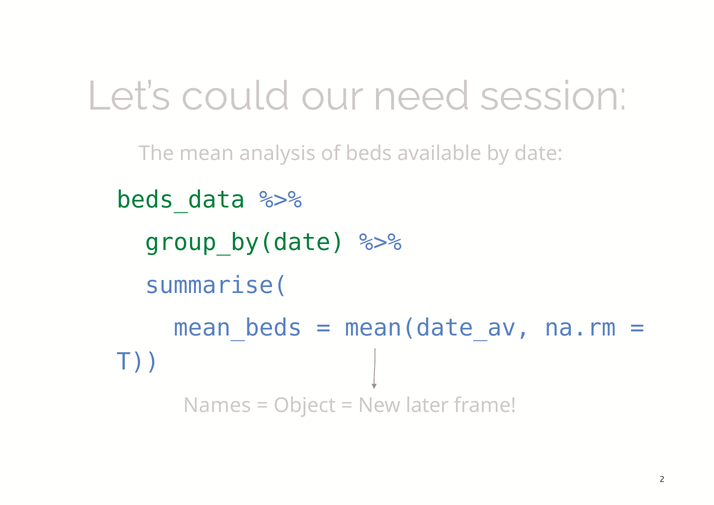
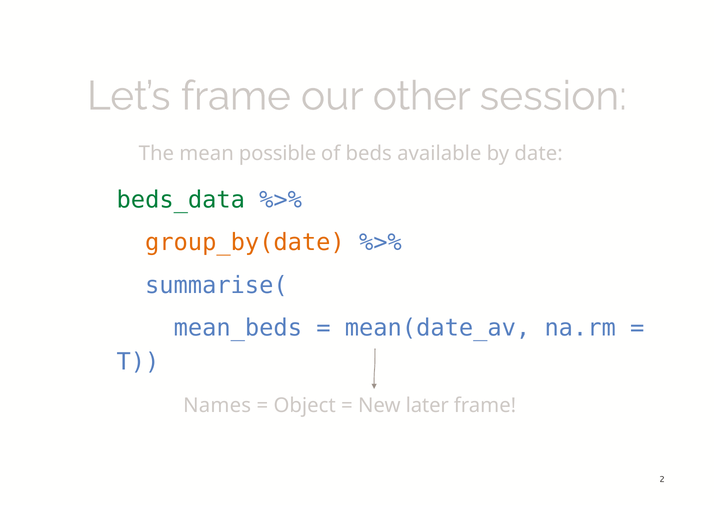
Let’s could: could -> frame
need: need -> other
analysis: analysis -> possible
group_by(date colour: green -> orange
